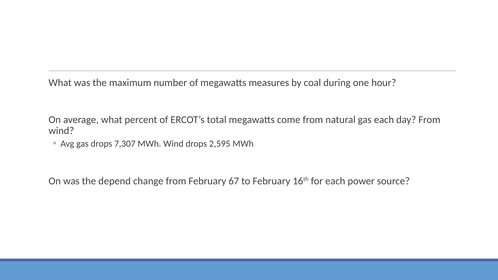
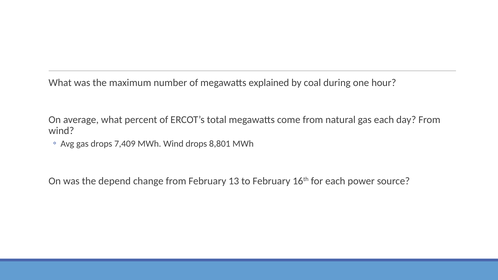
measures: measures -> explained
7,307: 7,307 -> 7,409
2,595: 2,595 -> 8,801
67: 67 -> 13
